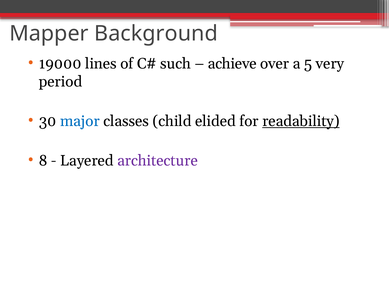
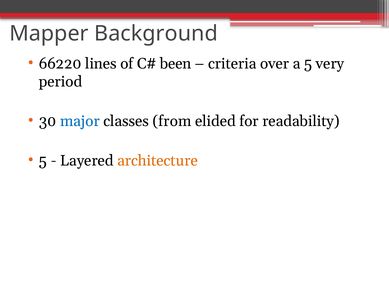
19000: 19000 -> 66220
such: such -> been
achieve: achieve -> criteria
child: child -> from
readability underline: present -> none
8 at (43, 161): 8 -> 5
architecture colour: purple -> orange
